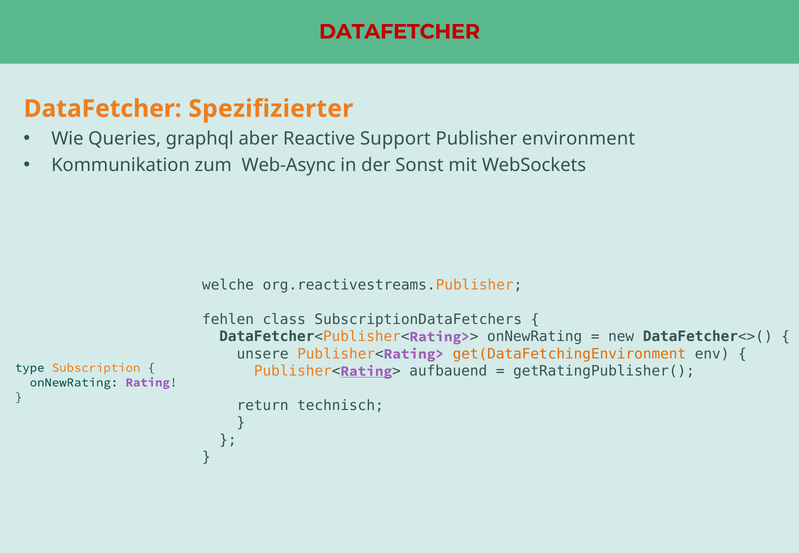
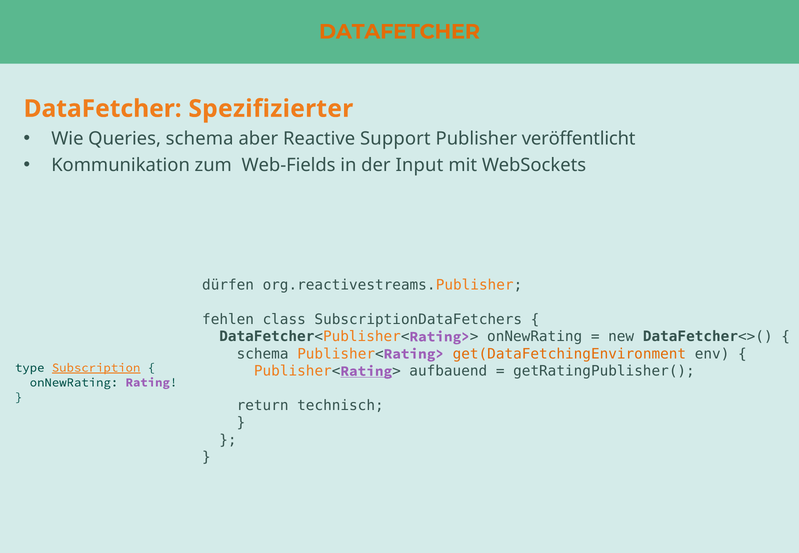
DATAFETCHER at (400, 32) colour: red -> orange
Queries graphql: graphql -> schema
environment: environment -> veröffentlicht
Web-Async: Web-Async -> Web-Fields
Sonst: Sonst -> Input
welche: welche -> dürfen
unsere at (263, 354): unsere -> schema
Subscription underline: none -> present
